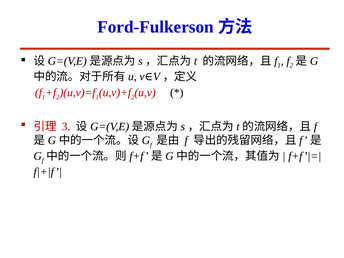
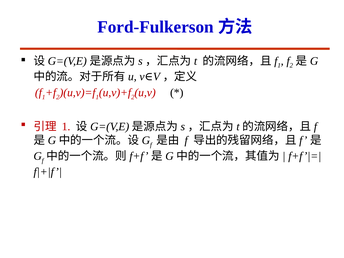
3 at (66, 127): 3 -> 1
